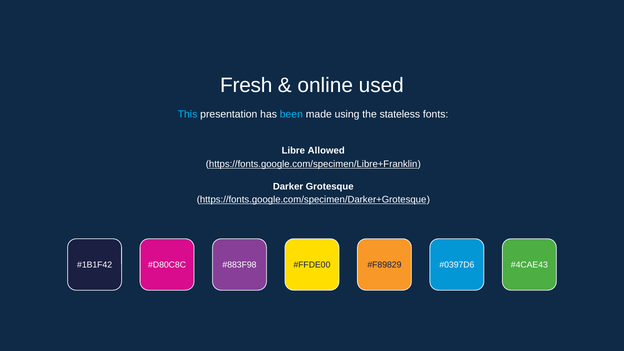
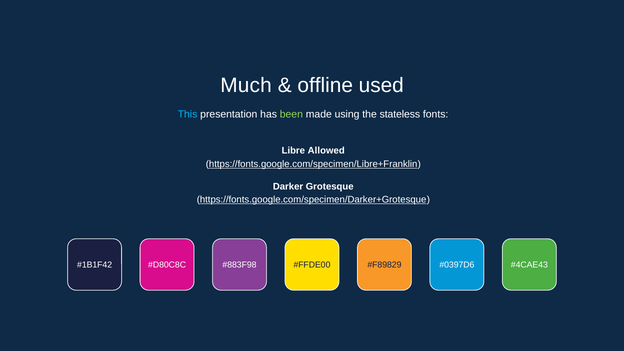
Fresh: Fresh -> Much
online: online -> offline
been colour: light blue -> light green
